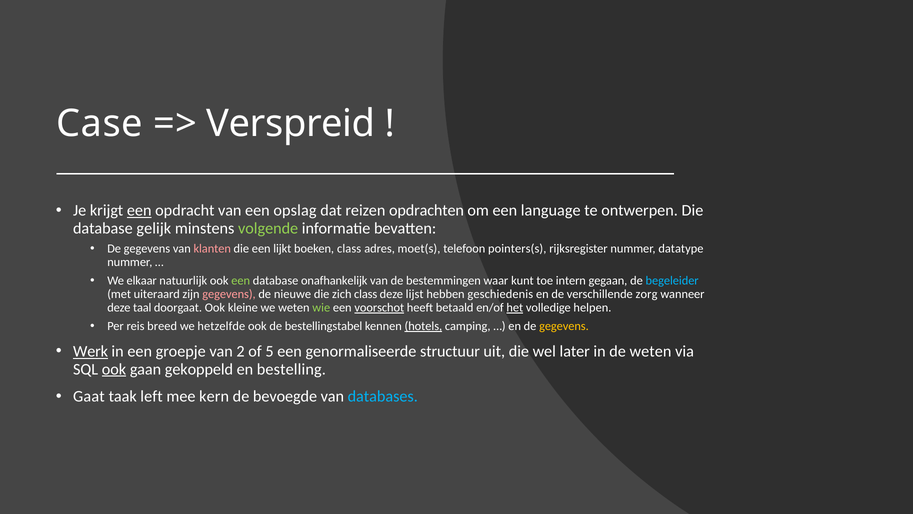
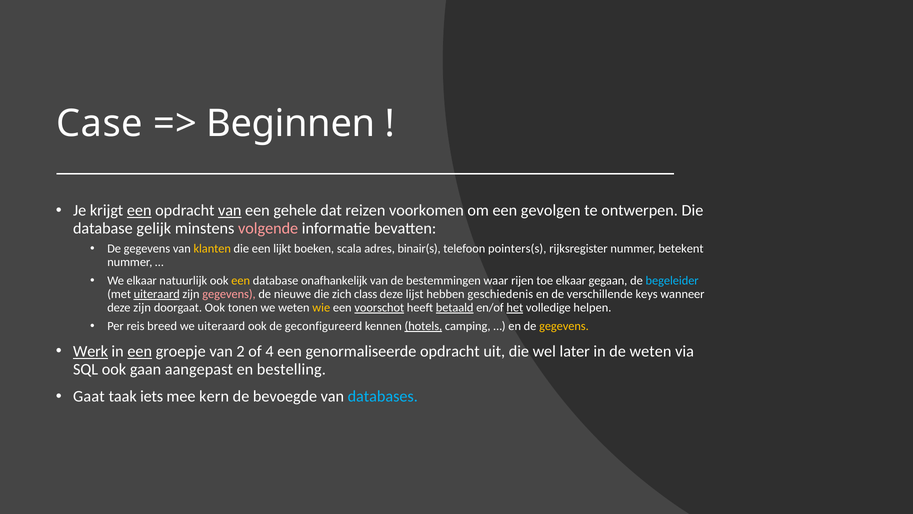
Verspreid: Verspreid -> Beginnen
van at (230, 210) underline: none -> present
opslag: opslag -> gehele
opdrachten: opdrachten -> voorkomen
language: language -> gevolgen
volgende colour: light green -> pink
klanten colour: pink -> yellow
boeken class: class -> scala
moet(s: moet(s -> binair(s
datatype: datatype -> betekent
een at (241, 280) colour: light green -> yellow
kunt: kunt -> rijen
toe intern: intern -> elkaar
uiteraard at (157, 294) underline: none -> present
zorg: zorg -> keys
deze taal: taal -> zijn
kleine: kleine -> tonen
wie colour: light green -> yellow
betaald underline: none -> present
we hetzelfde: hetzelfde -> uiteraard
bestellingstabel: bestellingstabel -> geconfigureerd
een at (140, 351) underline: none -> present
5: 5 -> 4
genormaliseerde structuur: structuur -> opdracht
ook at (114, 369) underline: present -> none
gekoppeld: gekoppeld -> aangepast
left: left -> iets
